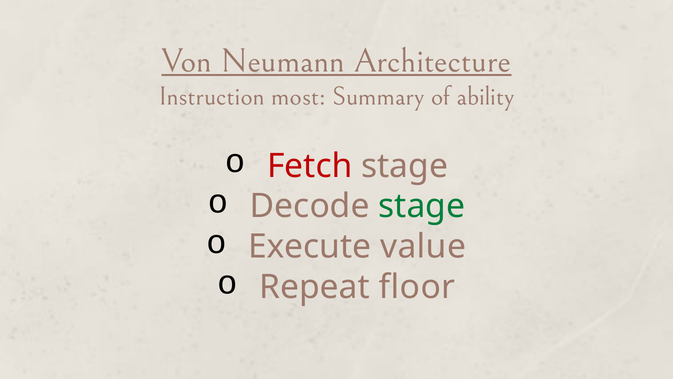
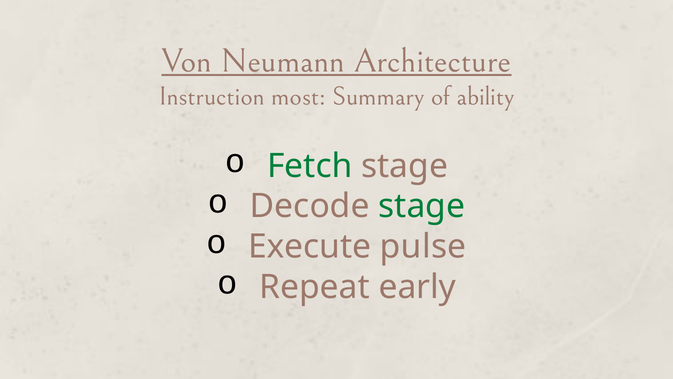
Fetch colour: red -> green
value: value -> pulse
floor: floor -> early
